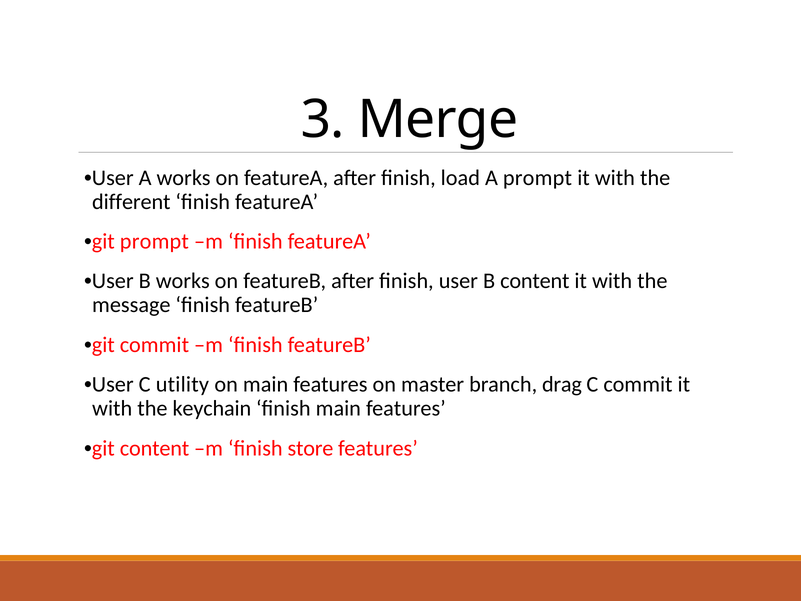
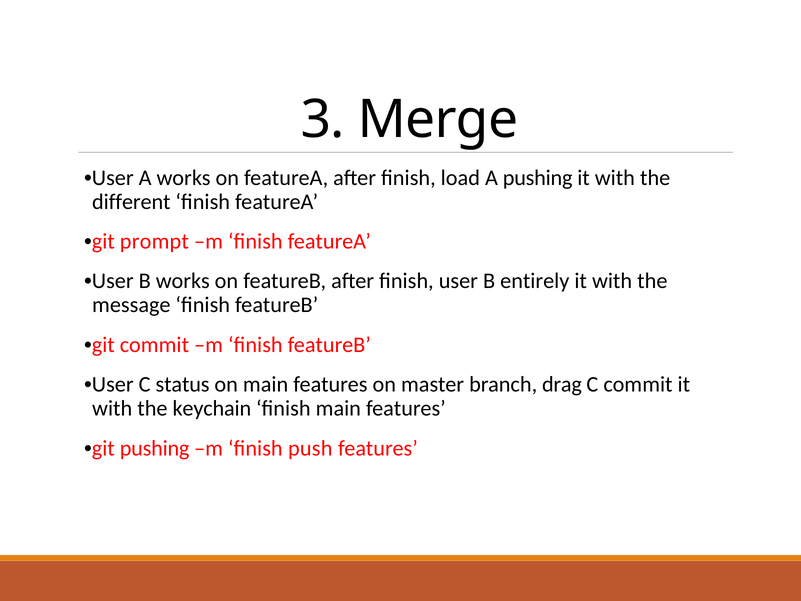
A prompt: prompt -> pushing
B content: content -> entirely
utility: utility -> status
git content: content -> pushing
store: store -> push
